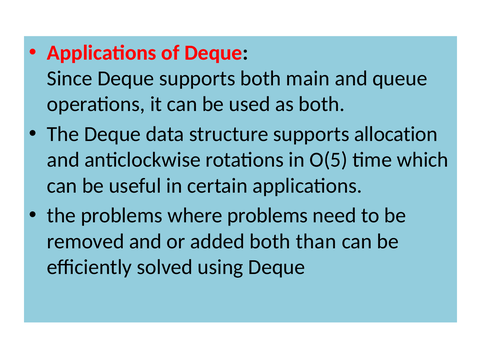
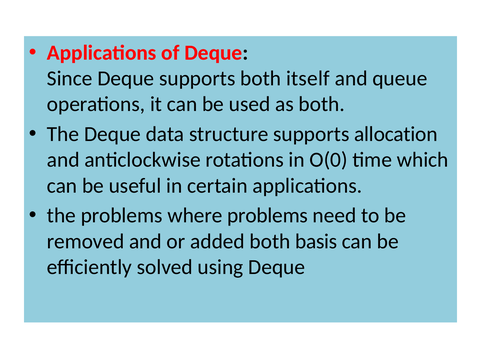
main: main -> itself
O(5: O(5 -> O(0
than: than -> basis
